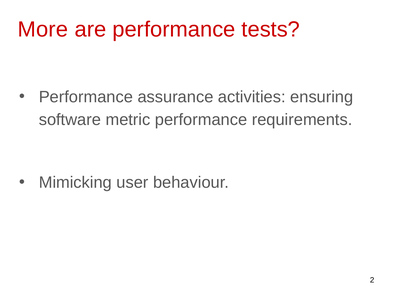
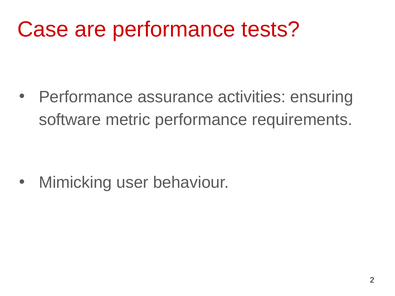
More: More -> Case
